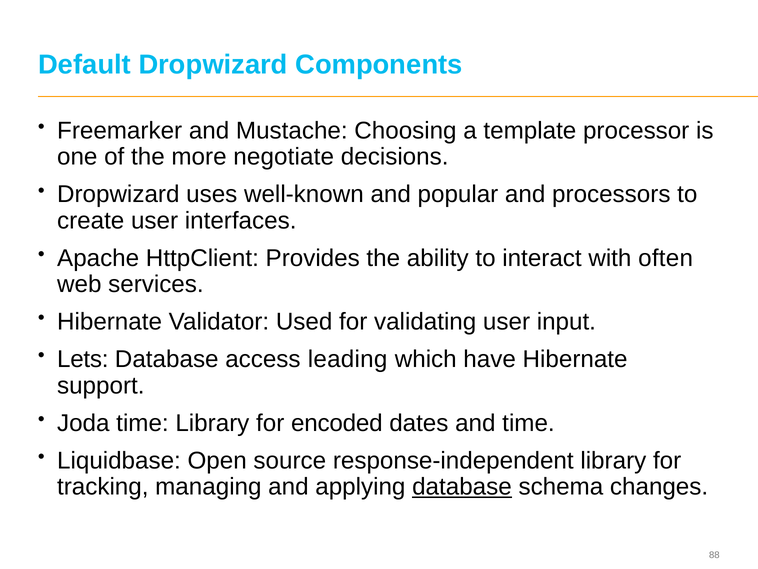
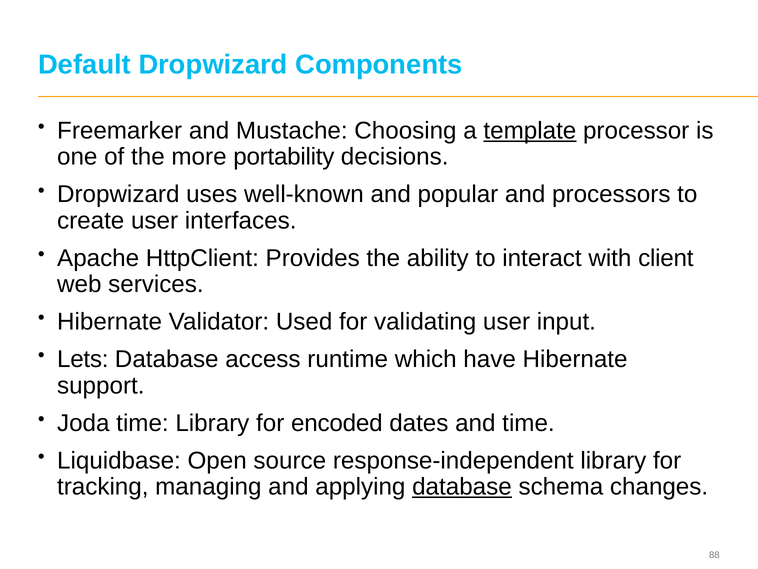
template underline: none -> present
negotiate: negotiate -> portability
often: often -> client
leading: leading -> runtime
